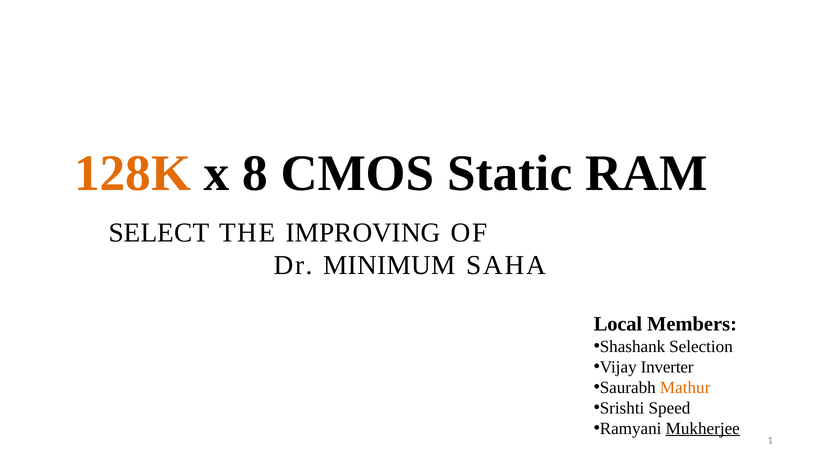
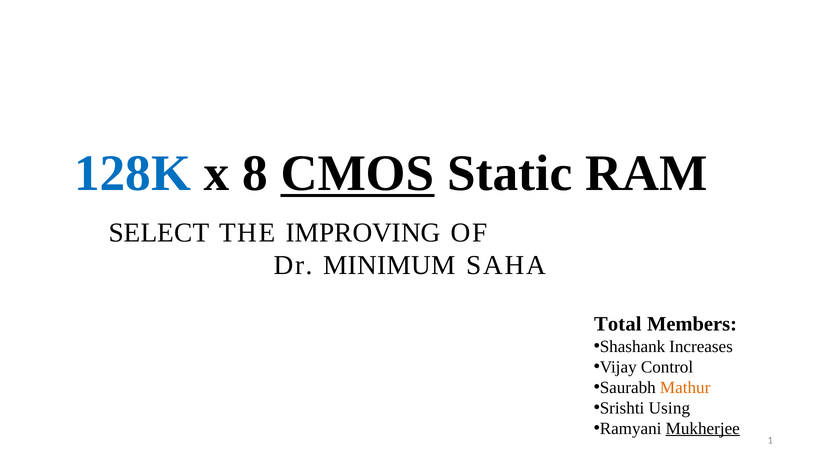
128K colour: orange -> blue
CMOS underline: none -> present
Local: Local -> Total
Selection: Selection -> Increases
Inverter: Inverter -> Control
Speed: Speed -> Using
